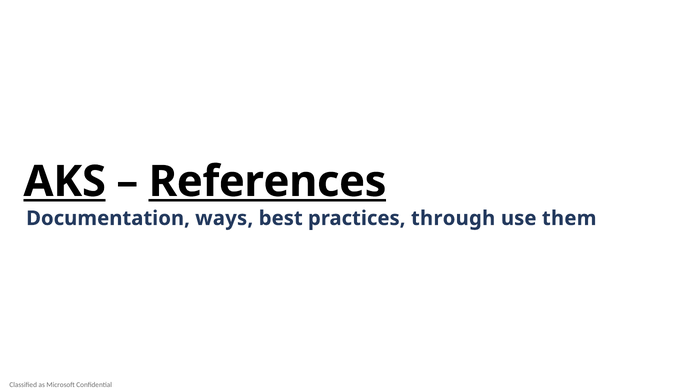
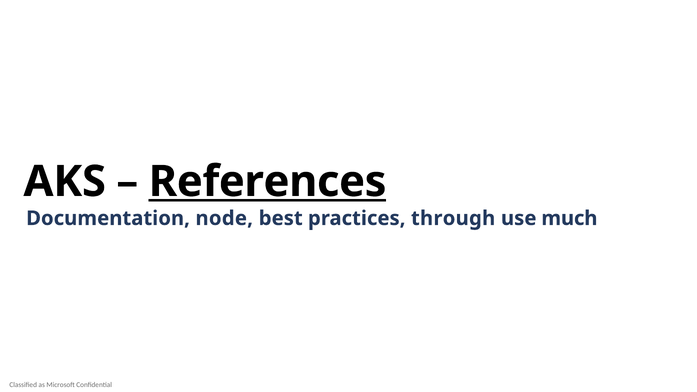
AKS underline: present -> none
ways: ways -> node
them: them -> much
